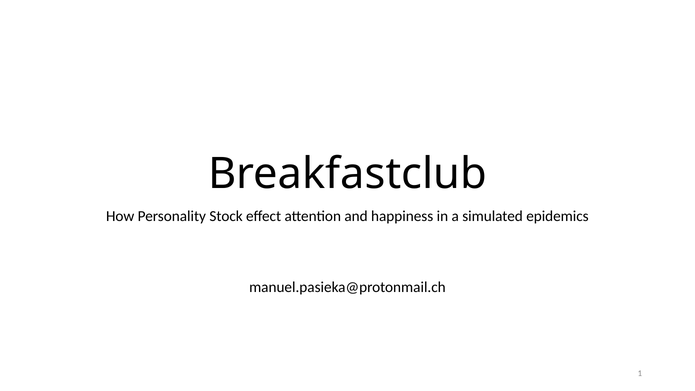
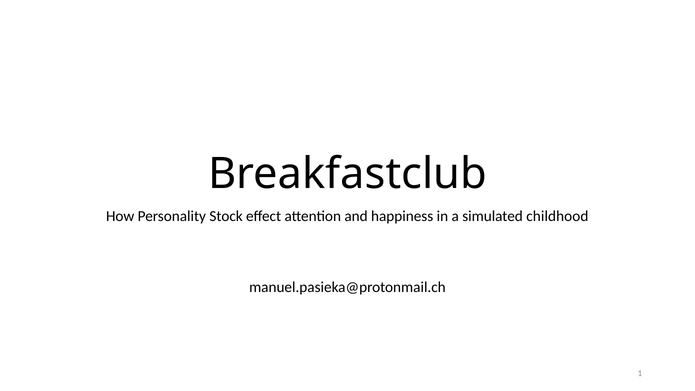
epidemics: epidemics -> childhood
